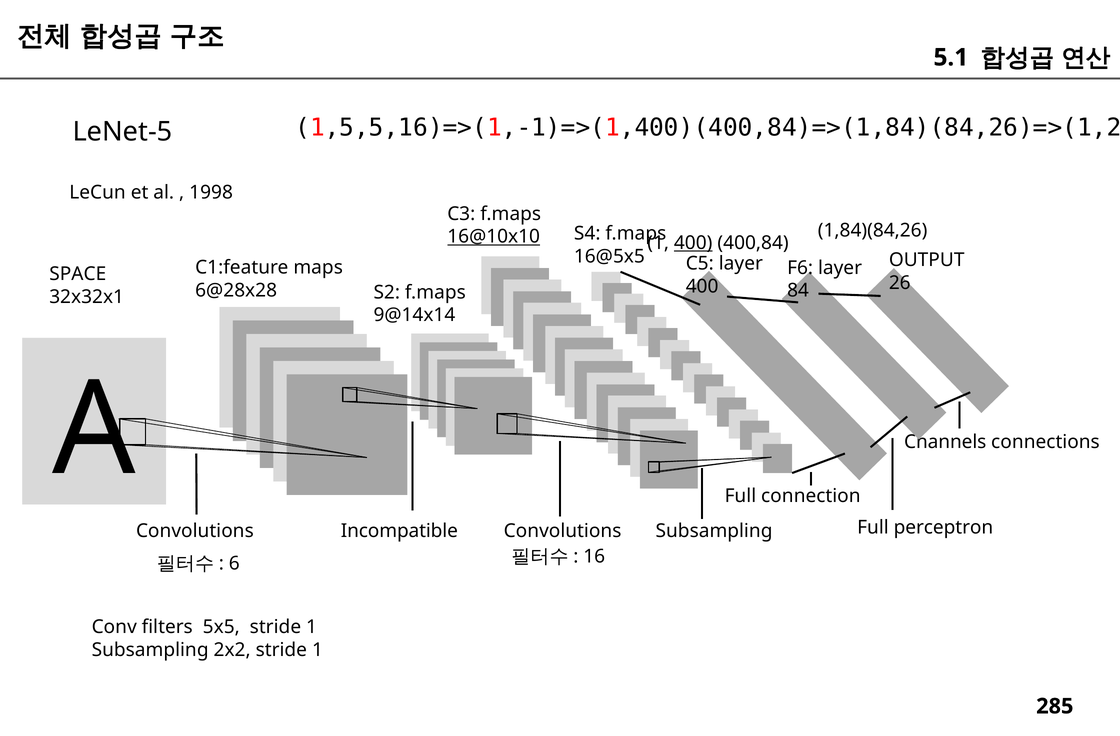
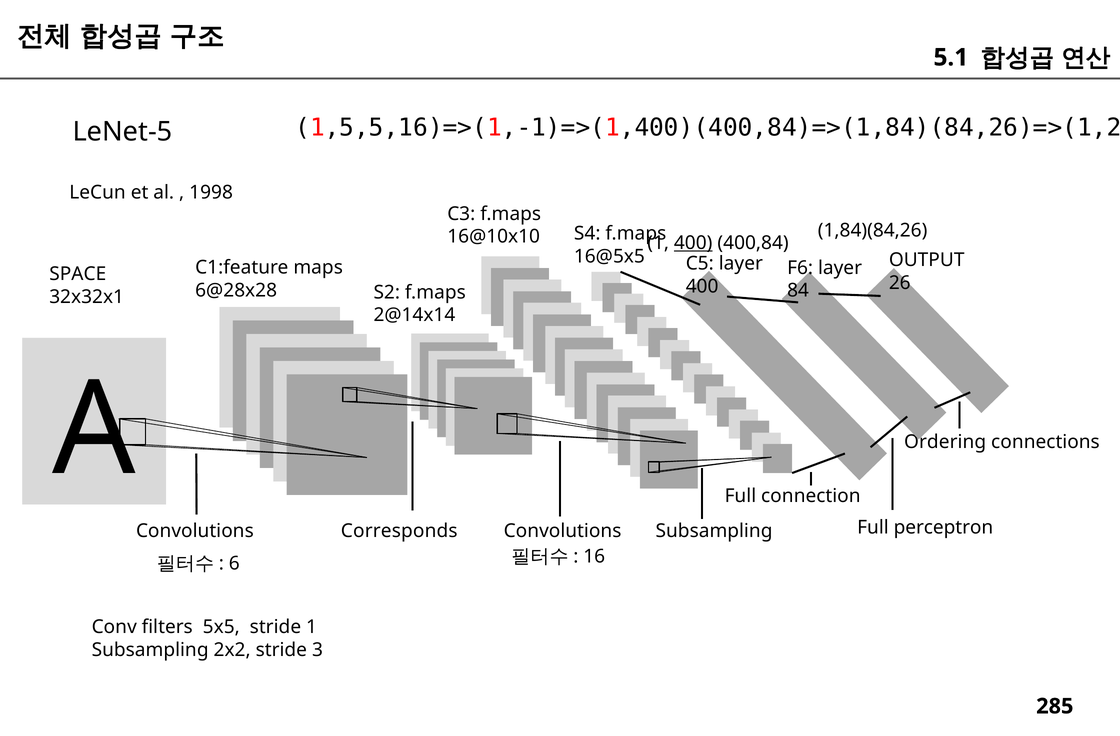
16@10x10 underline: present -> none
9@14x14: 9@14x14 -> 2@14x14
Channels: Channels -> Ordering
Incompatible: Incompatible -> Corresponds
2x2 stride 1: 1 -> 3
